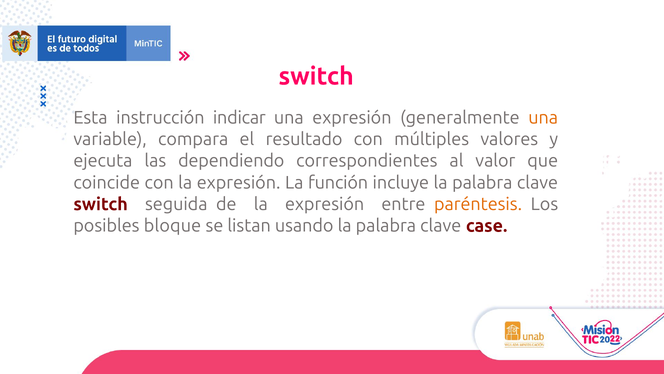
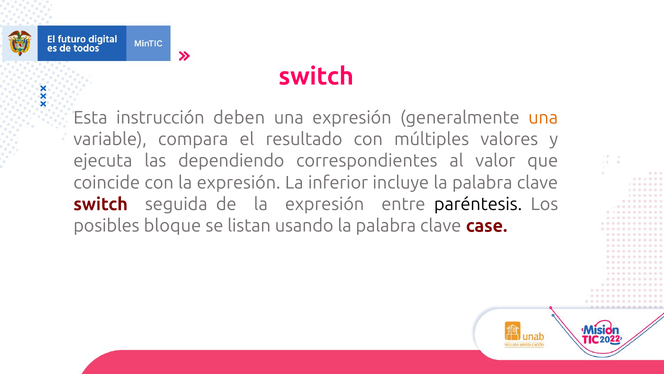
indicar: indicar -> deben
función: función -> inferior
paréntesis colour: orange -> black
